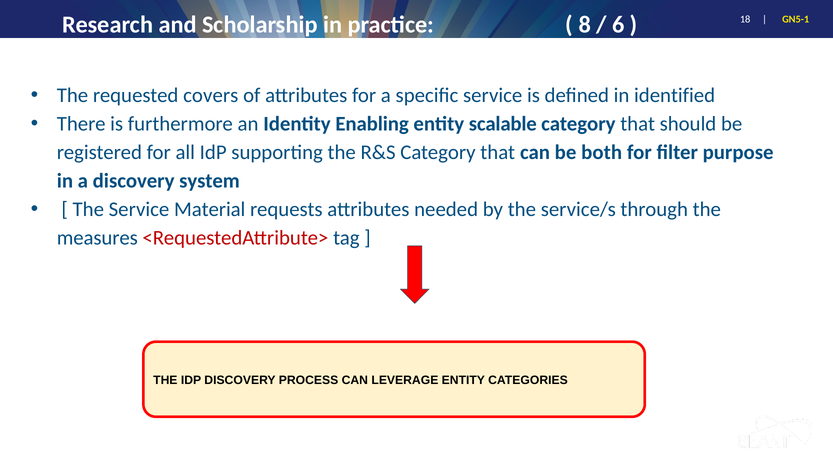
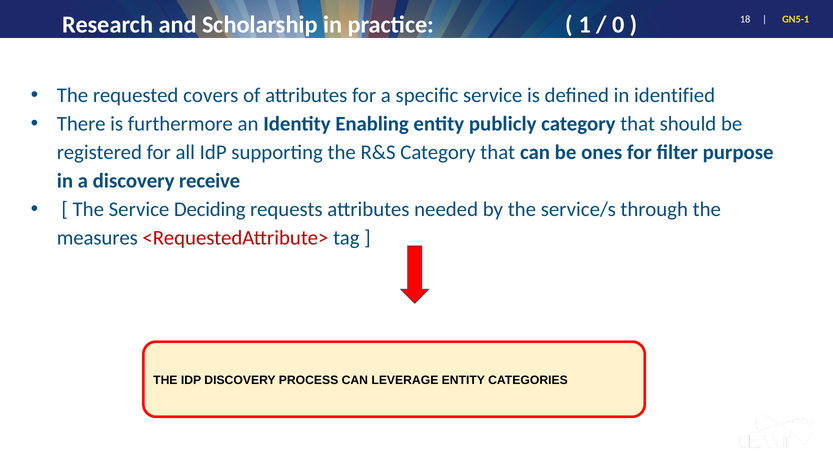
8: 8 -> 1
6: 6 -> 0
scalable: scalable -> publicly
both: both -> ones
system: system -> receive
Material: Material -> Deciding
